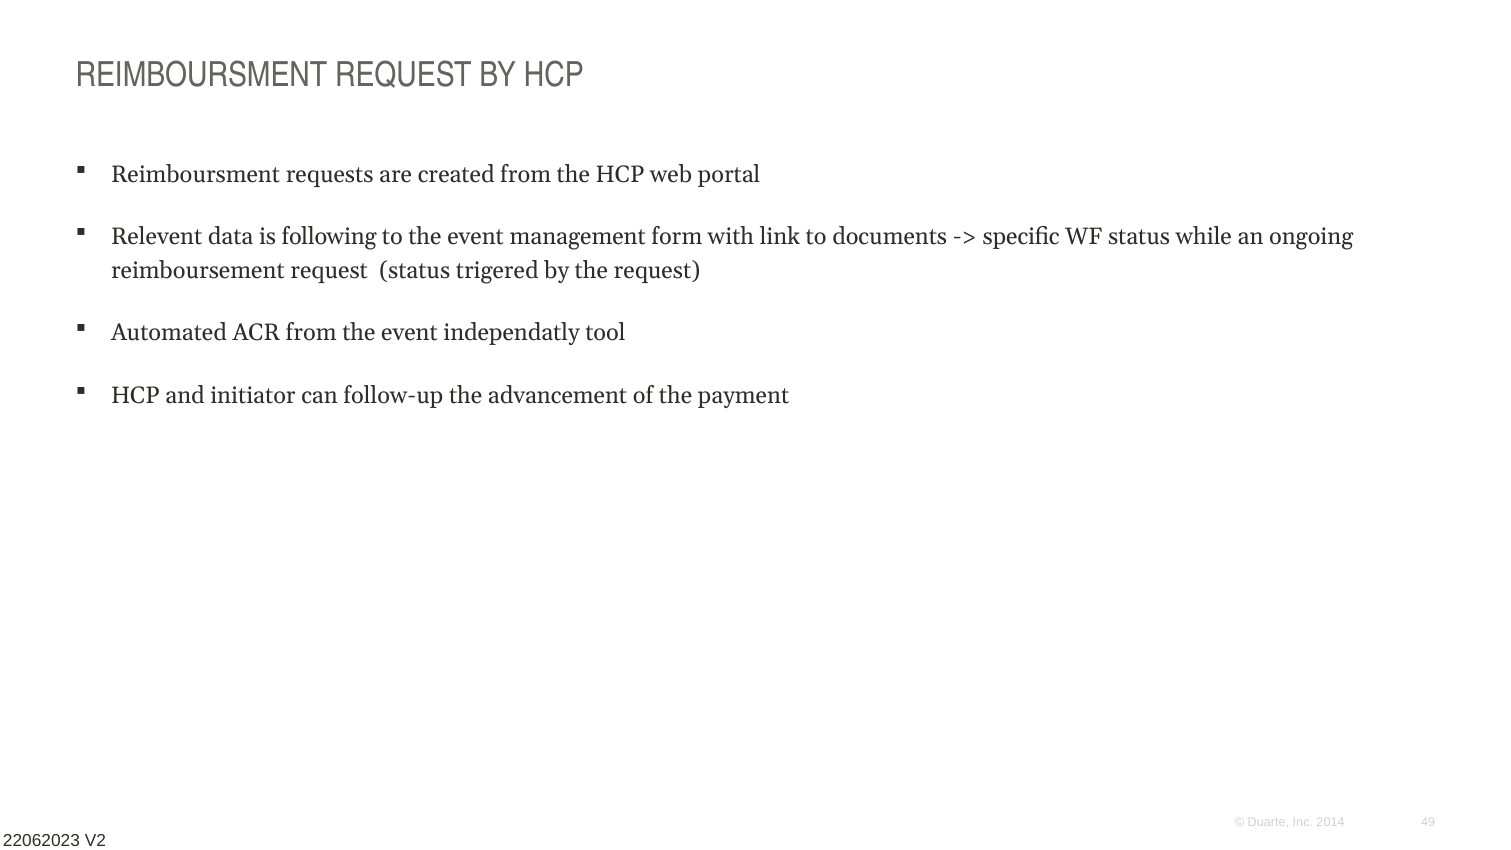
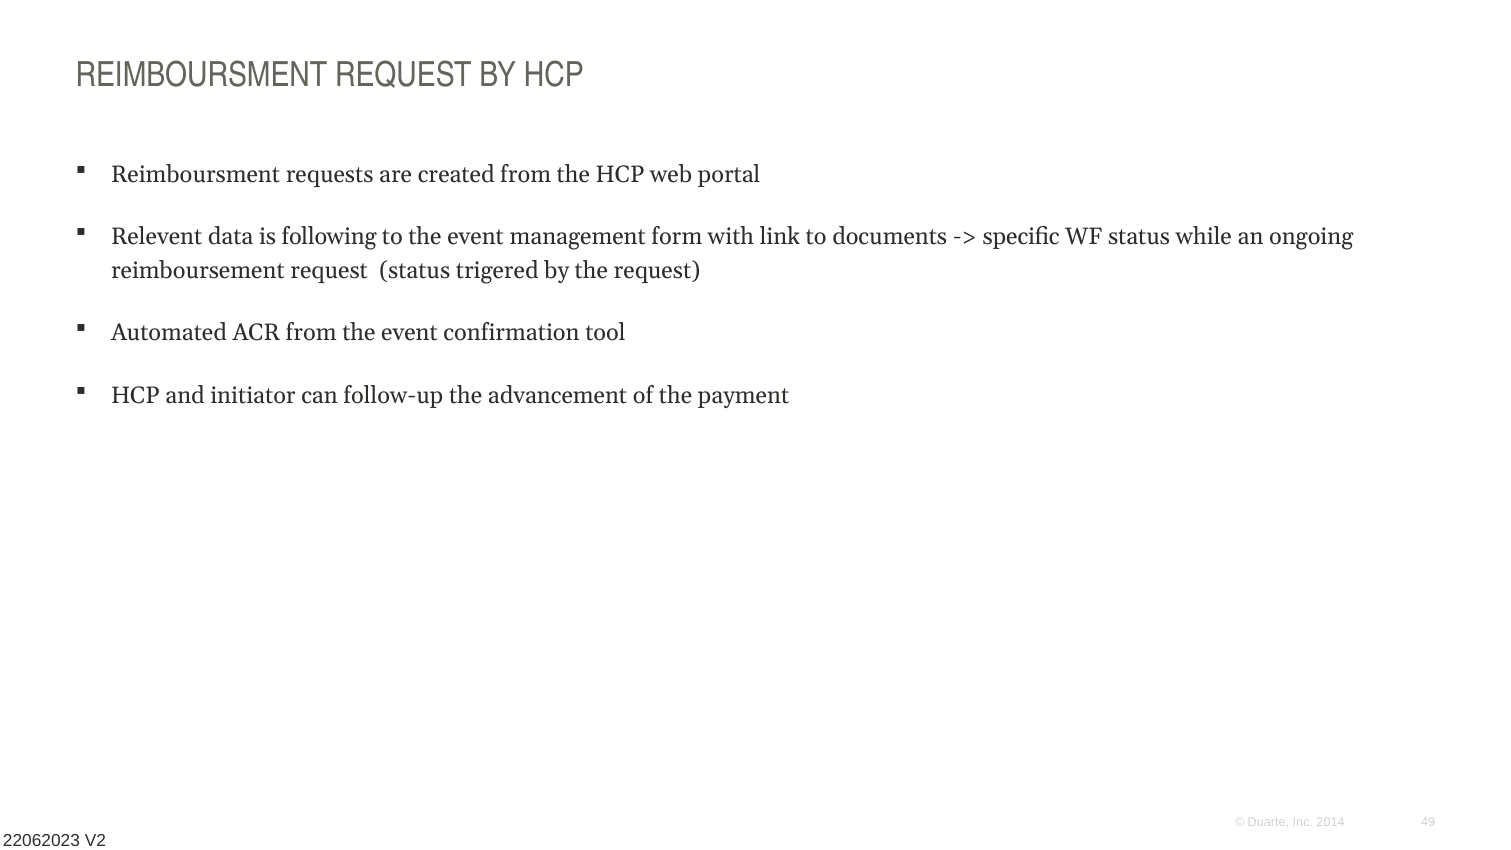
independatly: independatly -> confirmation
